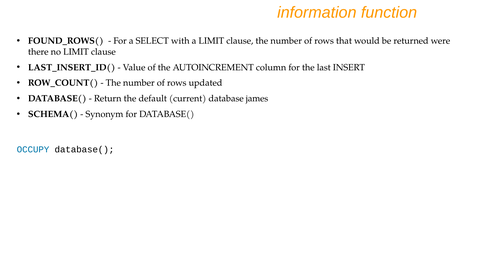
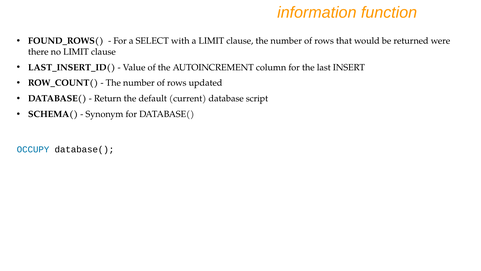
james: james -> script
